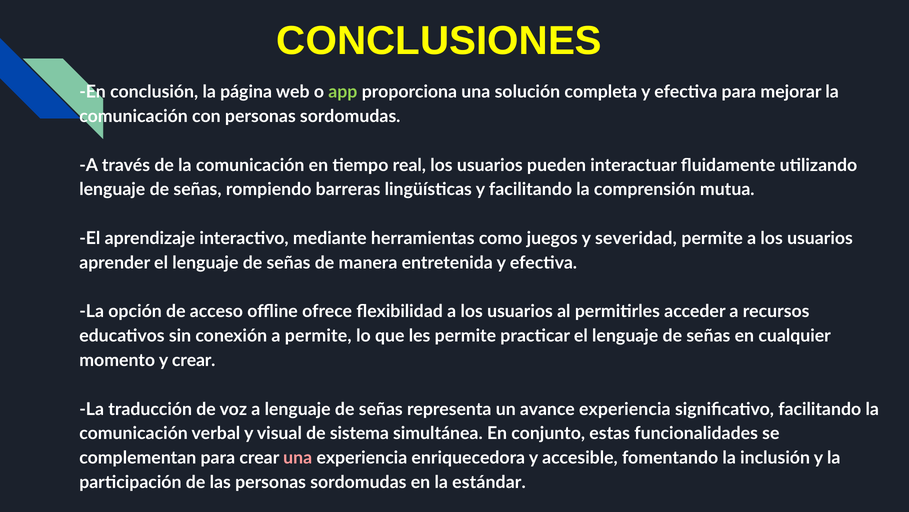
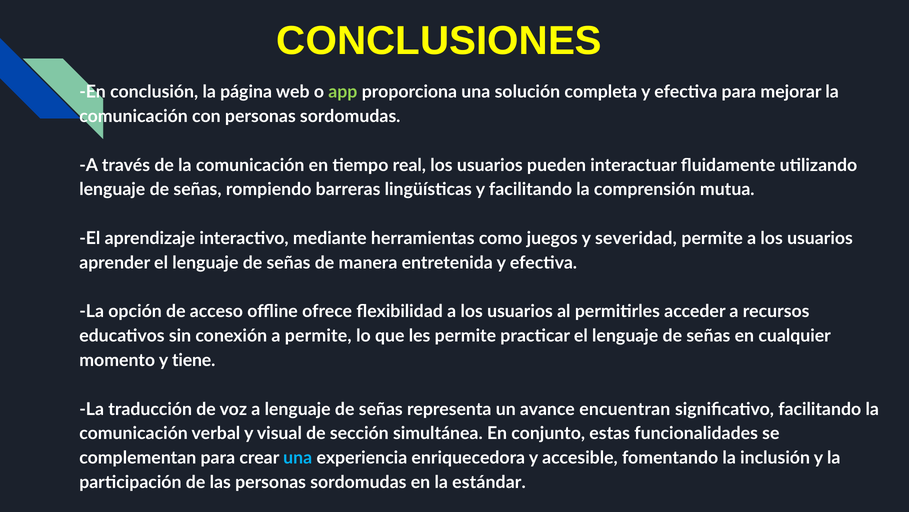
y crear: crear -> tiene
avance experiencia: experiencia -> encuentran
sistema: sistema -> sección
una at (298, 457) colour: pink -> light blue
